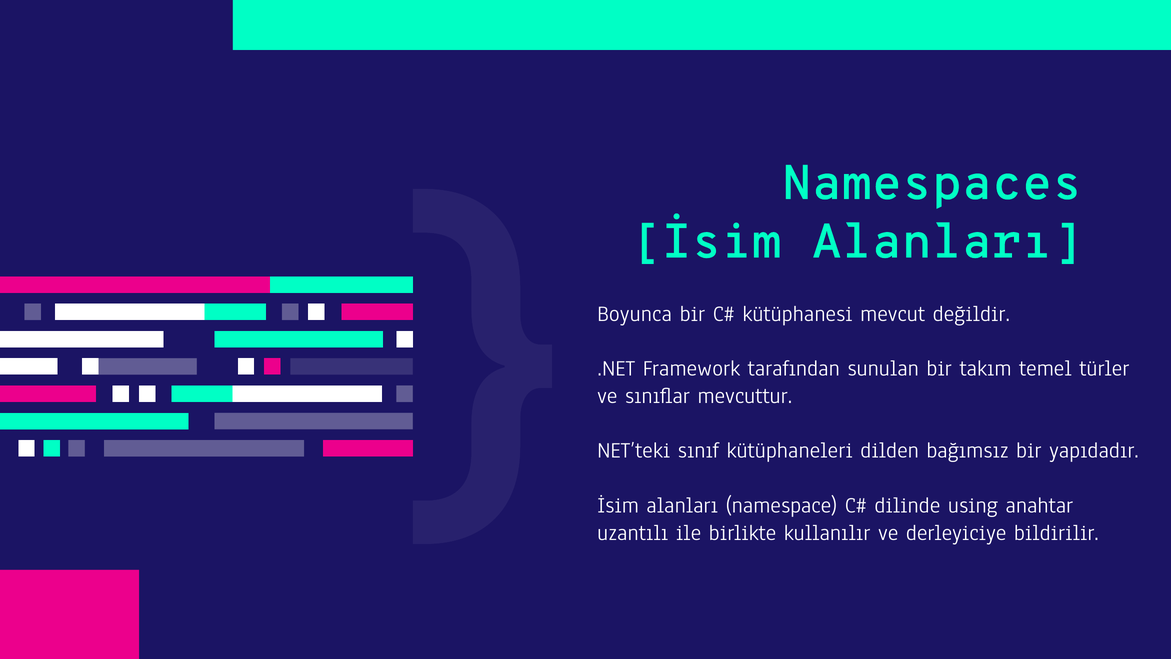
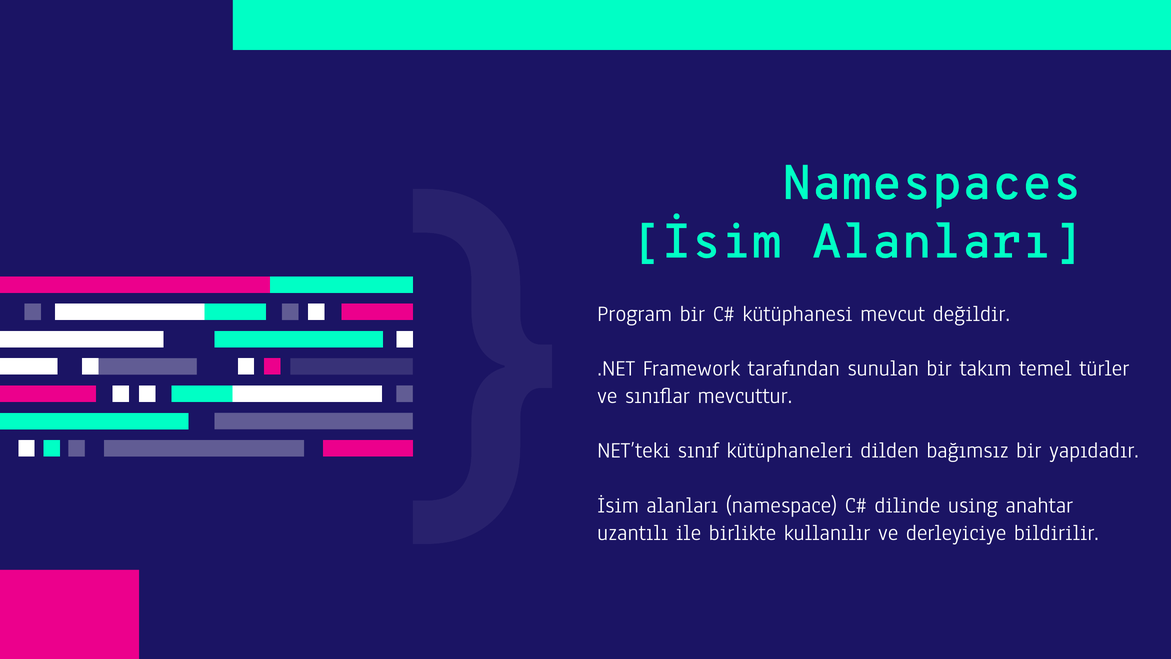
Boyunca: Boyunca -> Program
